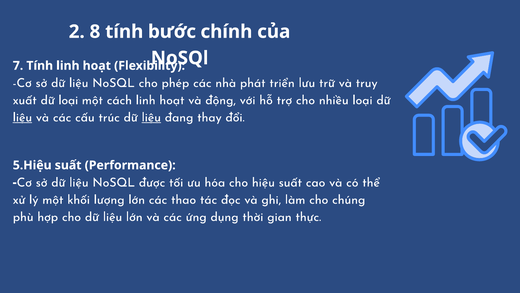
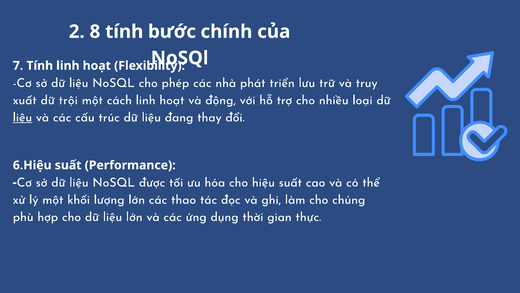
dữ loại: loại -> trội
liệu at (151, 117) underline: present -> none
5.Hiệu: 5.Hiệu -> 6.Hiệu
